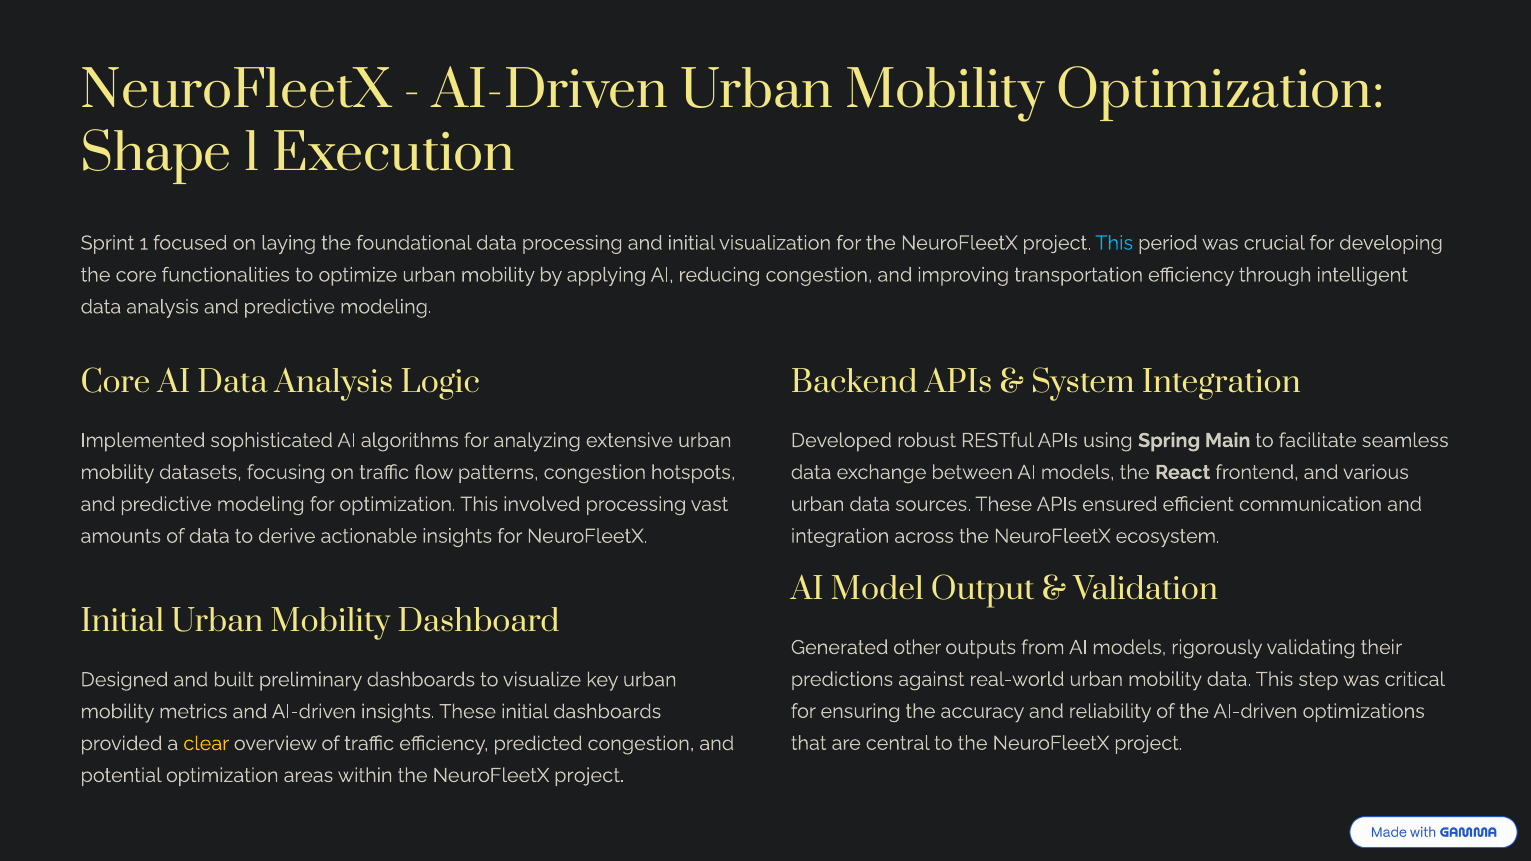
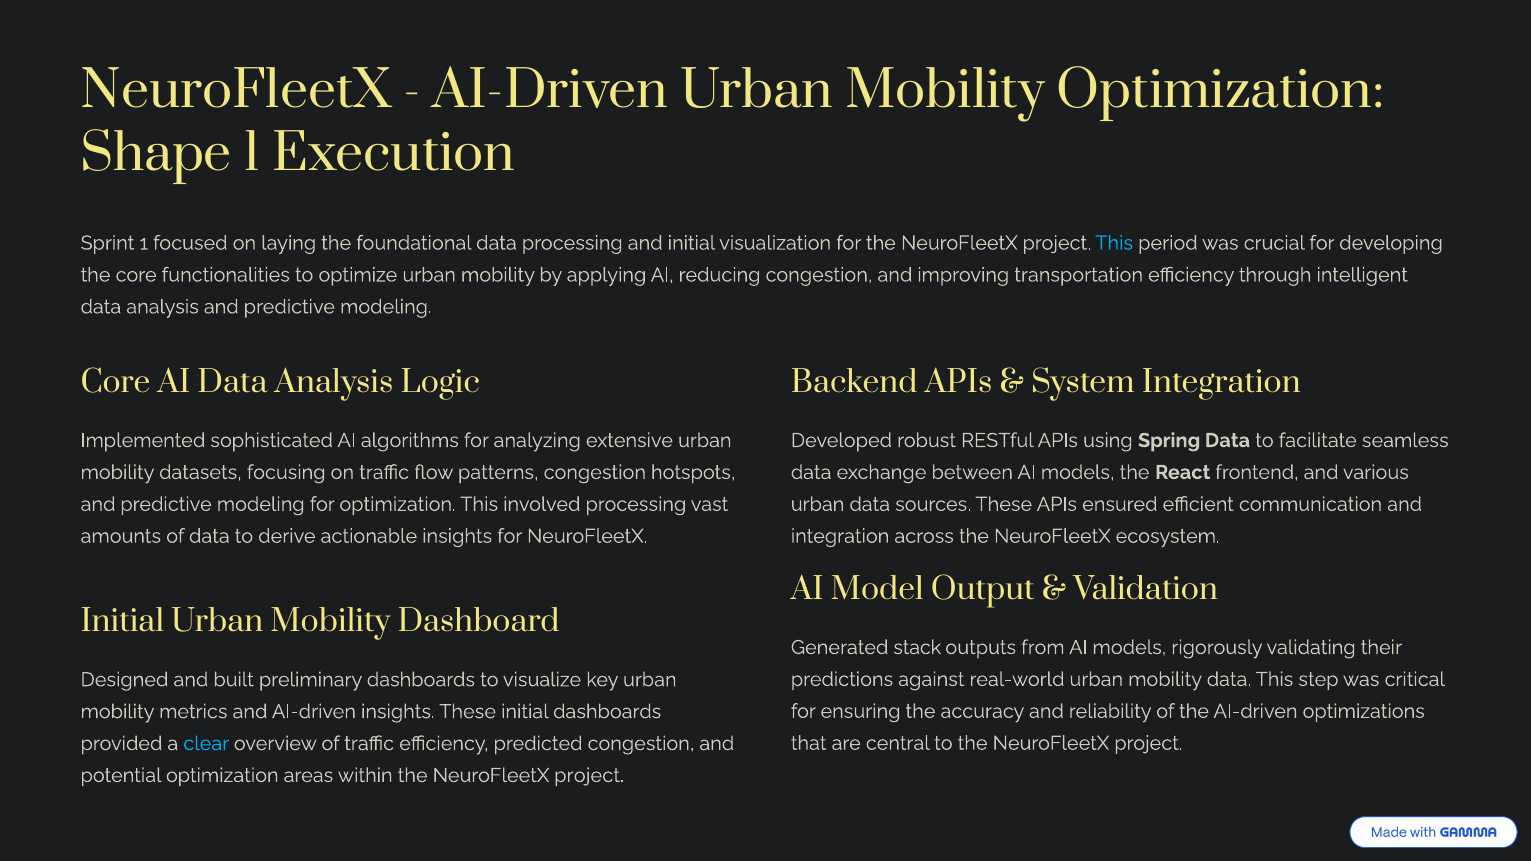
Spring Main: Main -> Data
other: other -> stack
clear colour: yellow -> light blue
